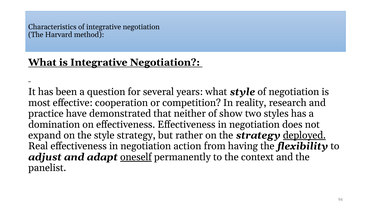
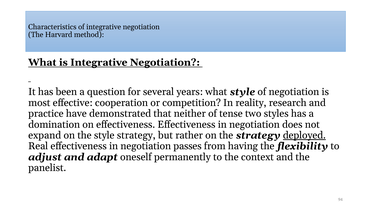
show: show -> tense
action: action -> passes
oneself underline: present -> none
